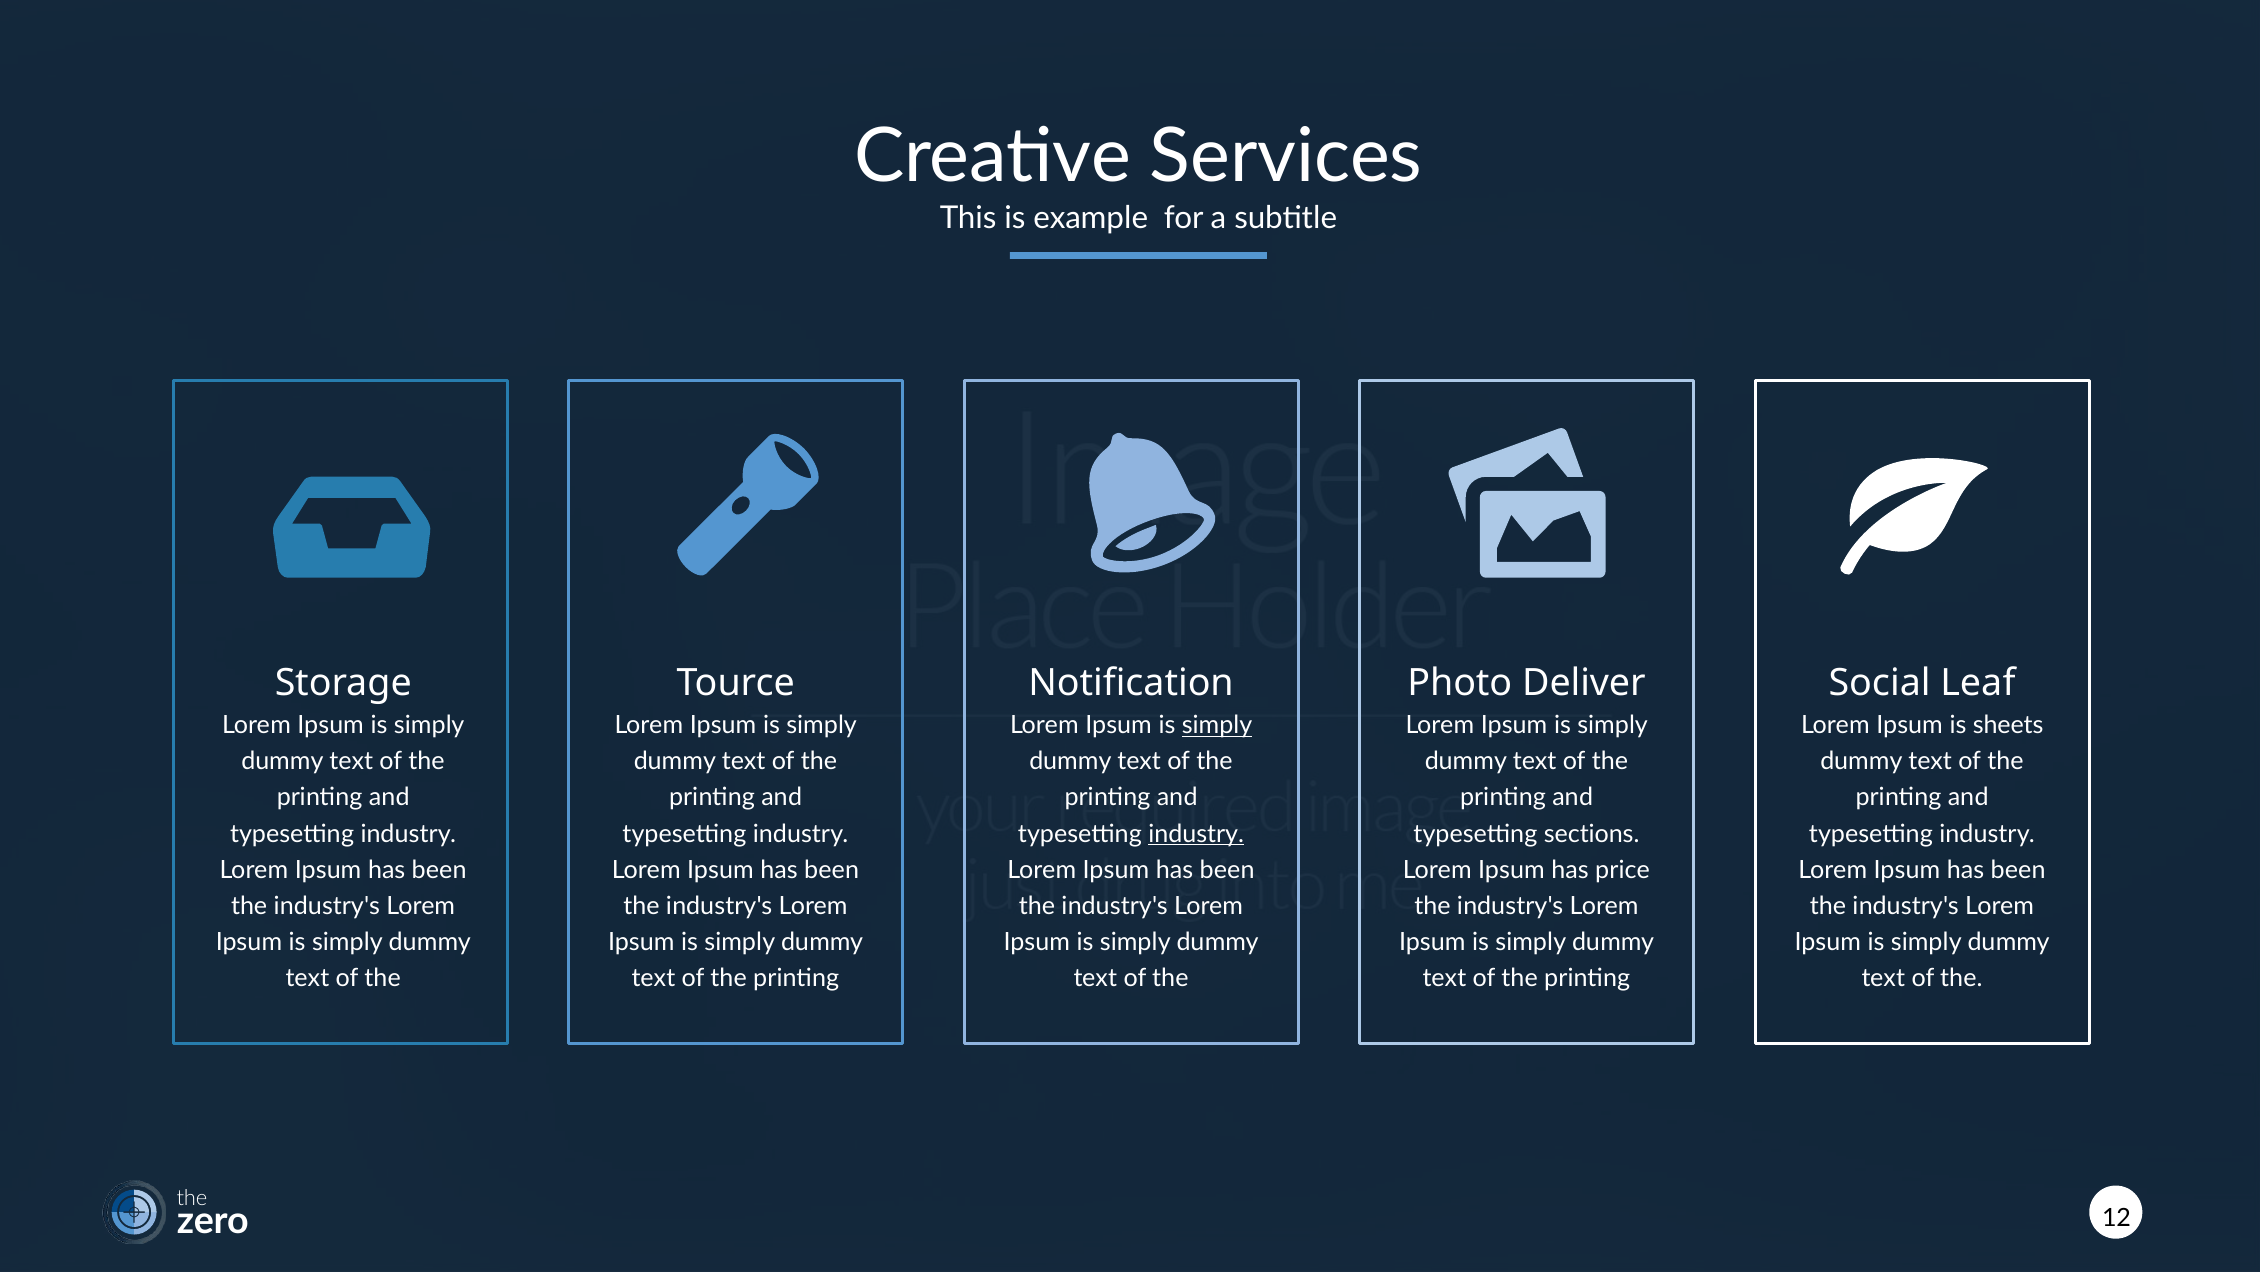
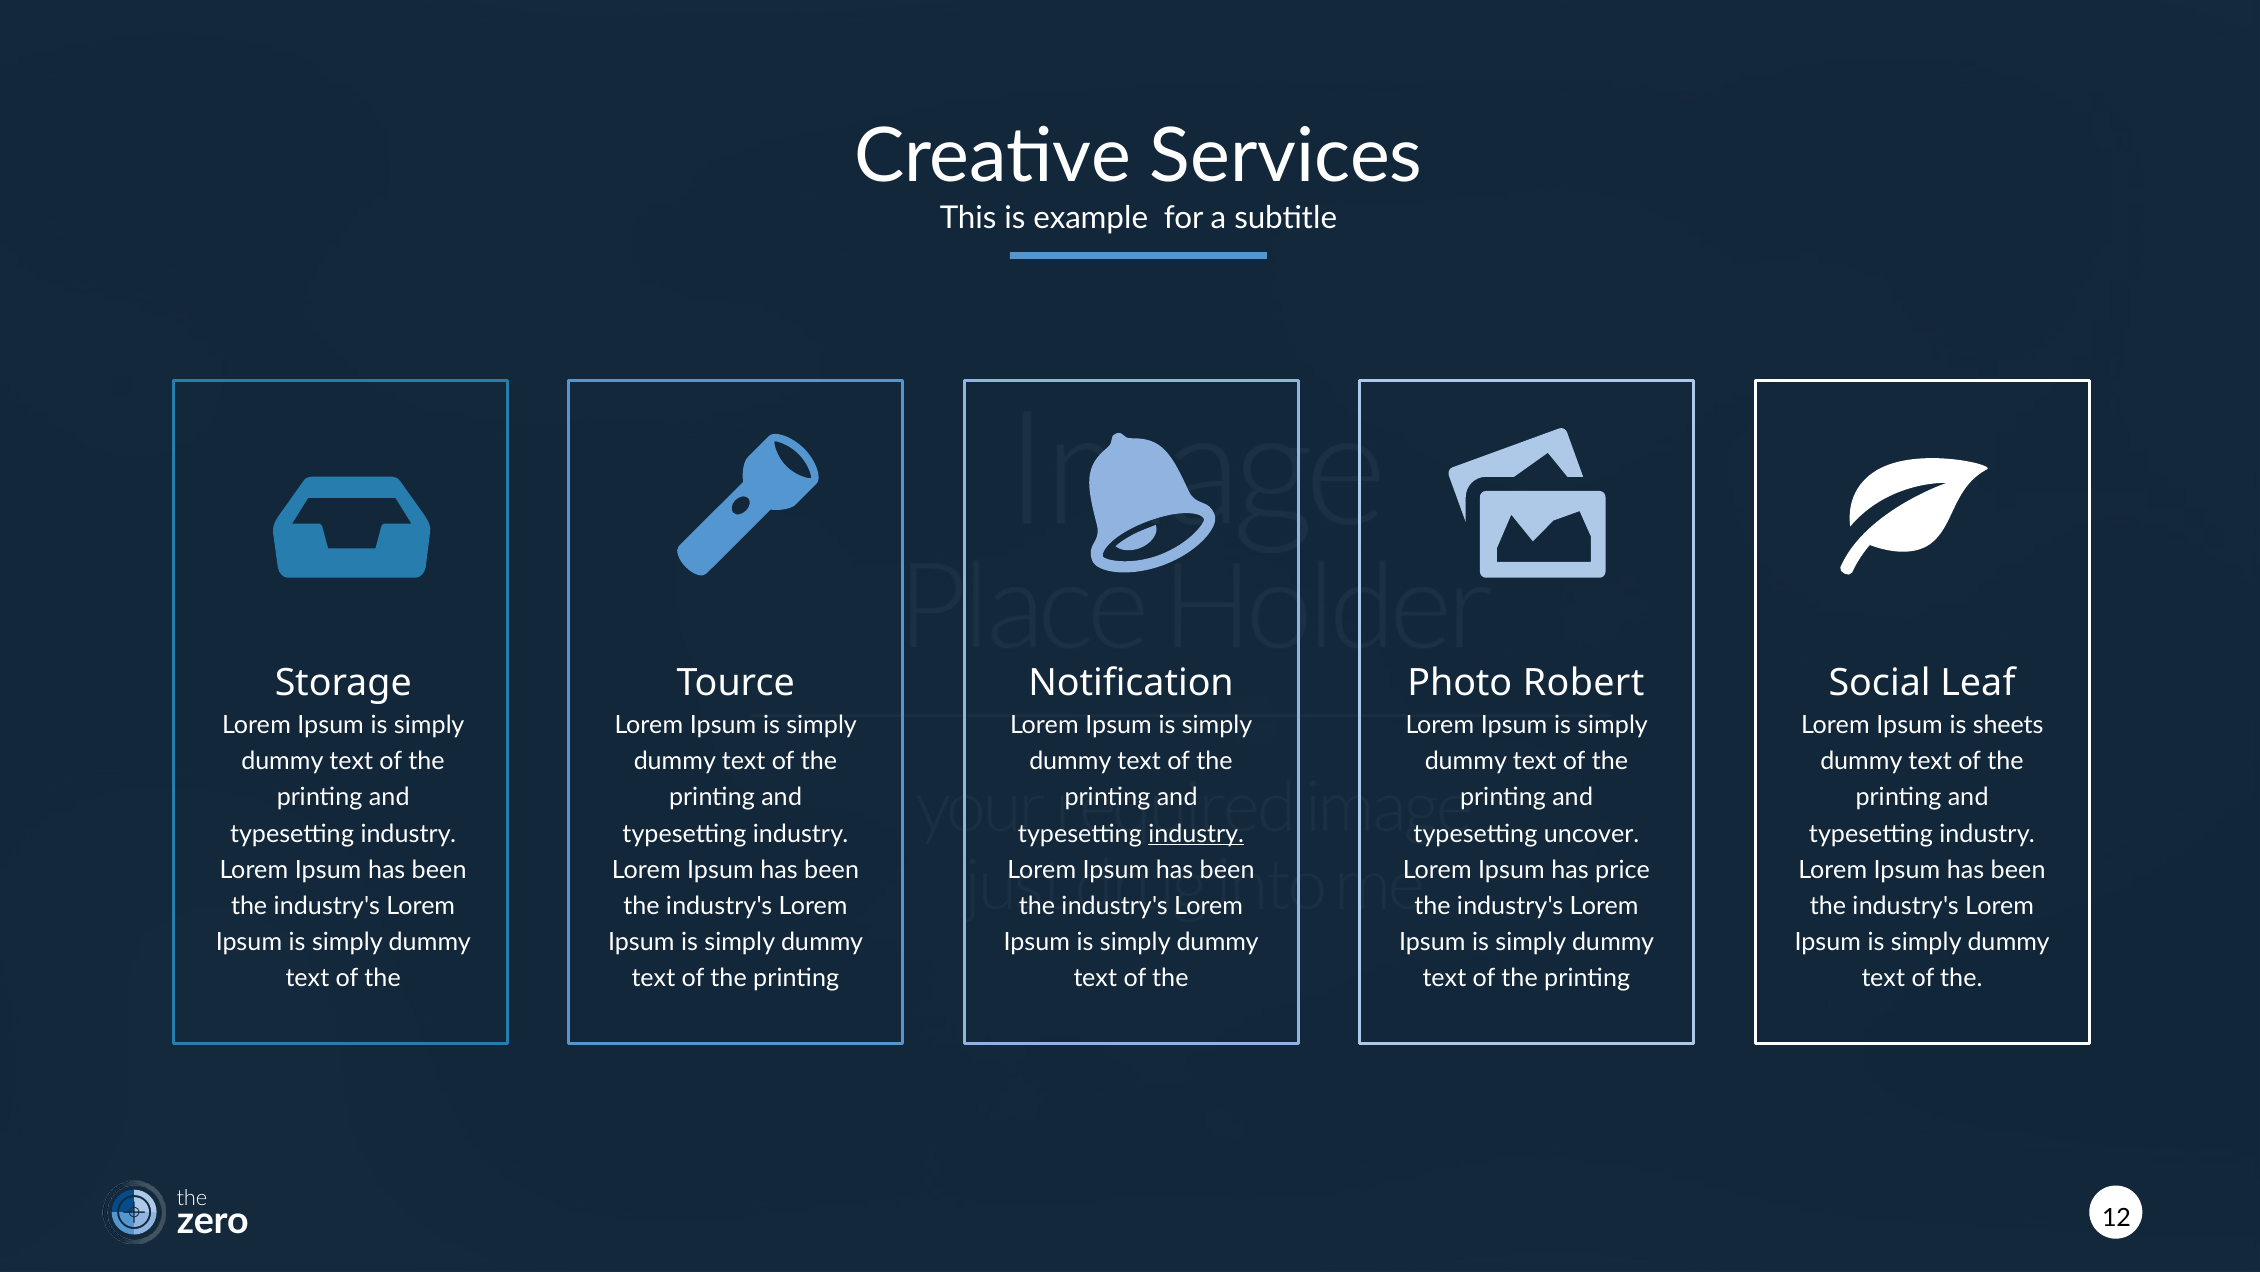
Deliver: Deliver -> Robert
simply at (1217, 725) underline: present -> none
sections: sections -> uncover
